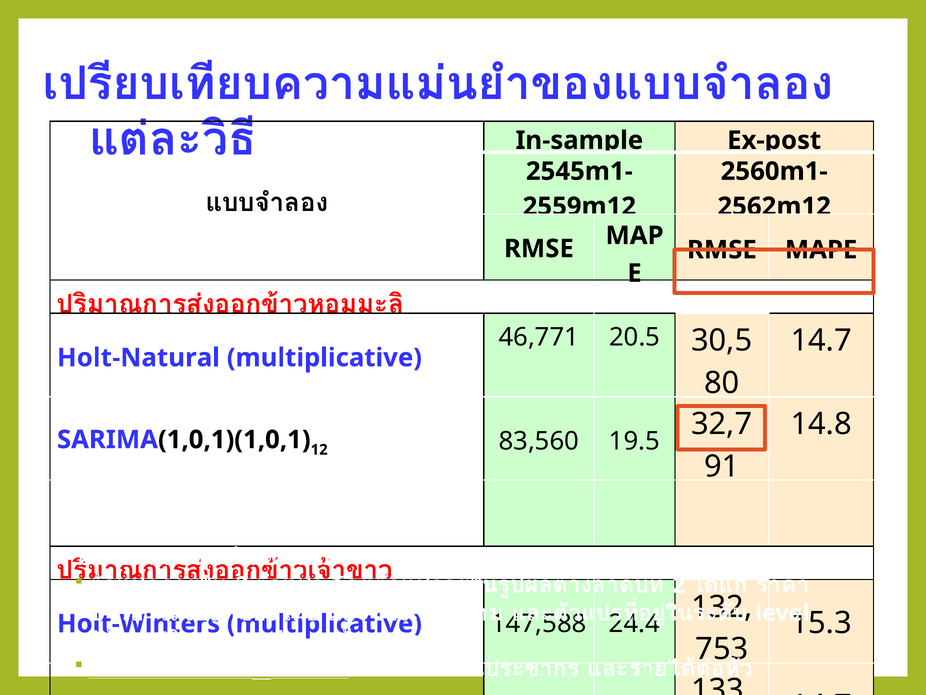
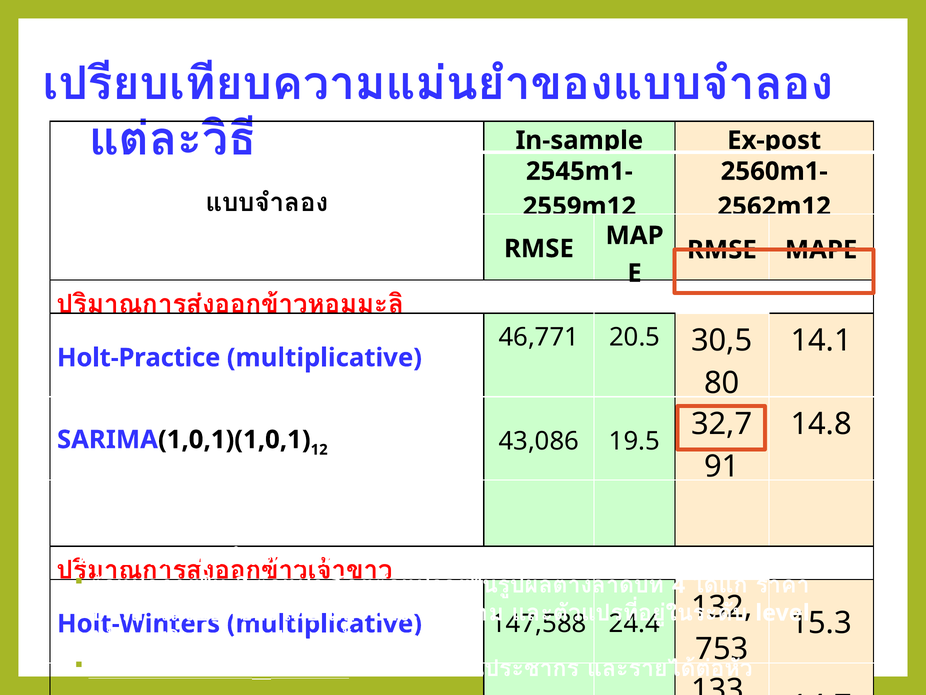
14.7 at (821, 341): 14.7 -> 14.1
Holt-Natural: Holt-Natural -> Holt-Practice
83,560: 83,560 -> 43,086
2 at (679, 585): 2 -> 4
